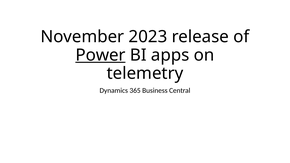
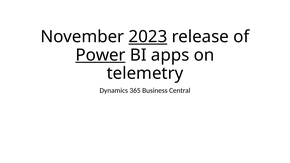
2023 underline: none -> present
